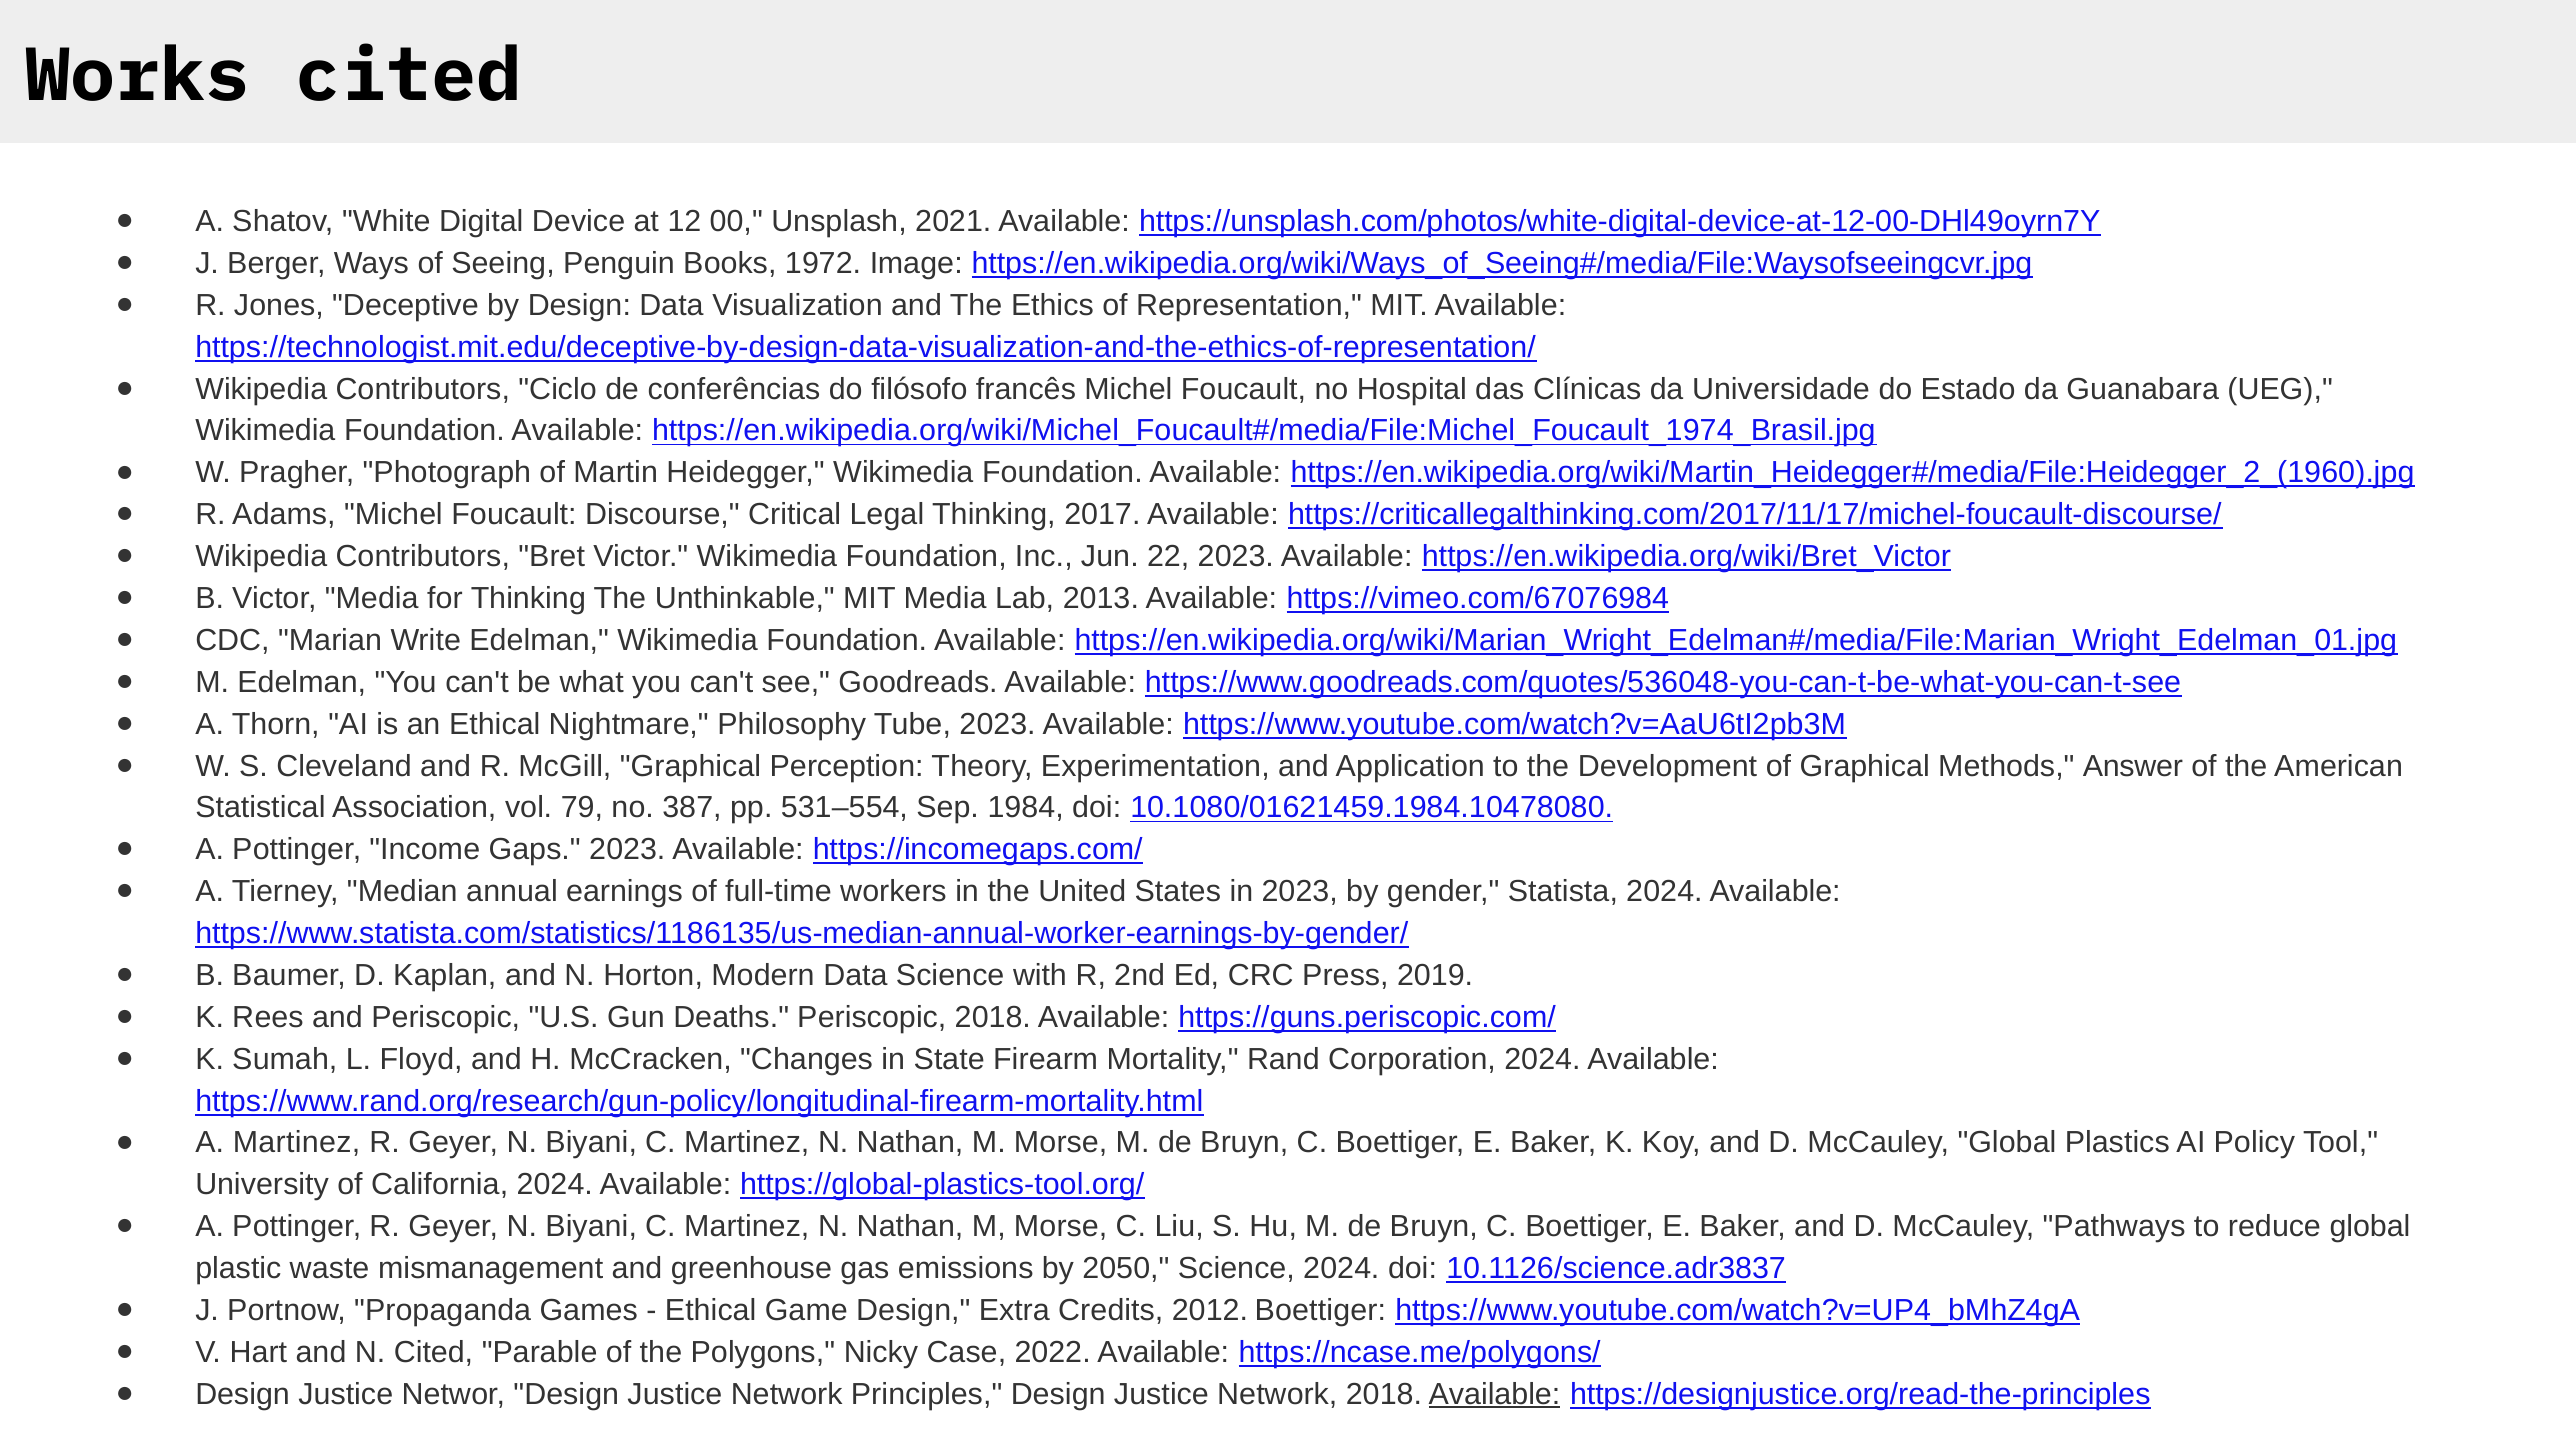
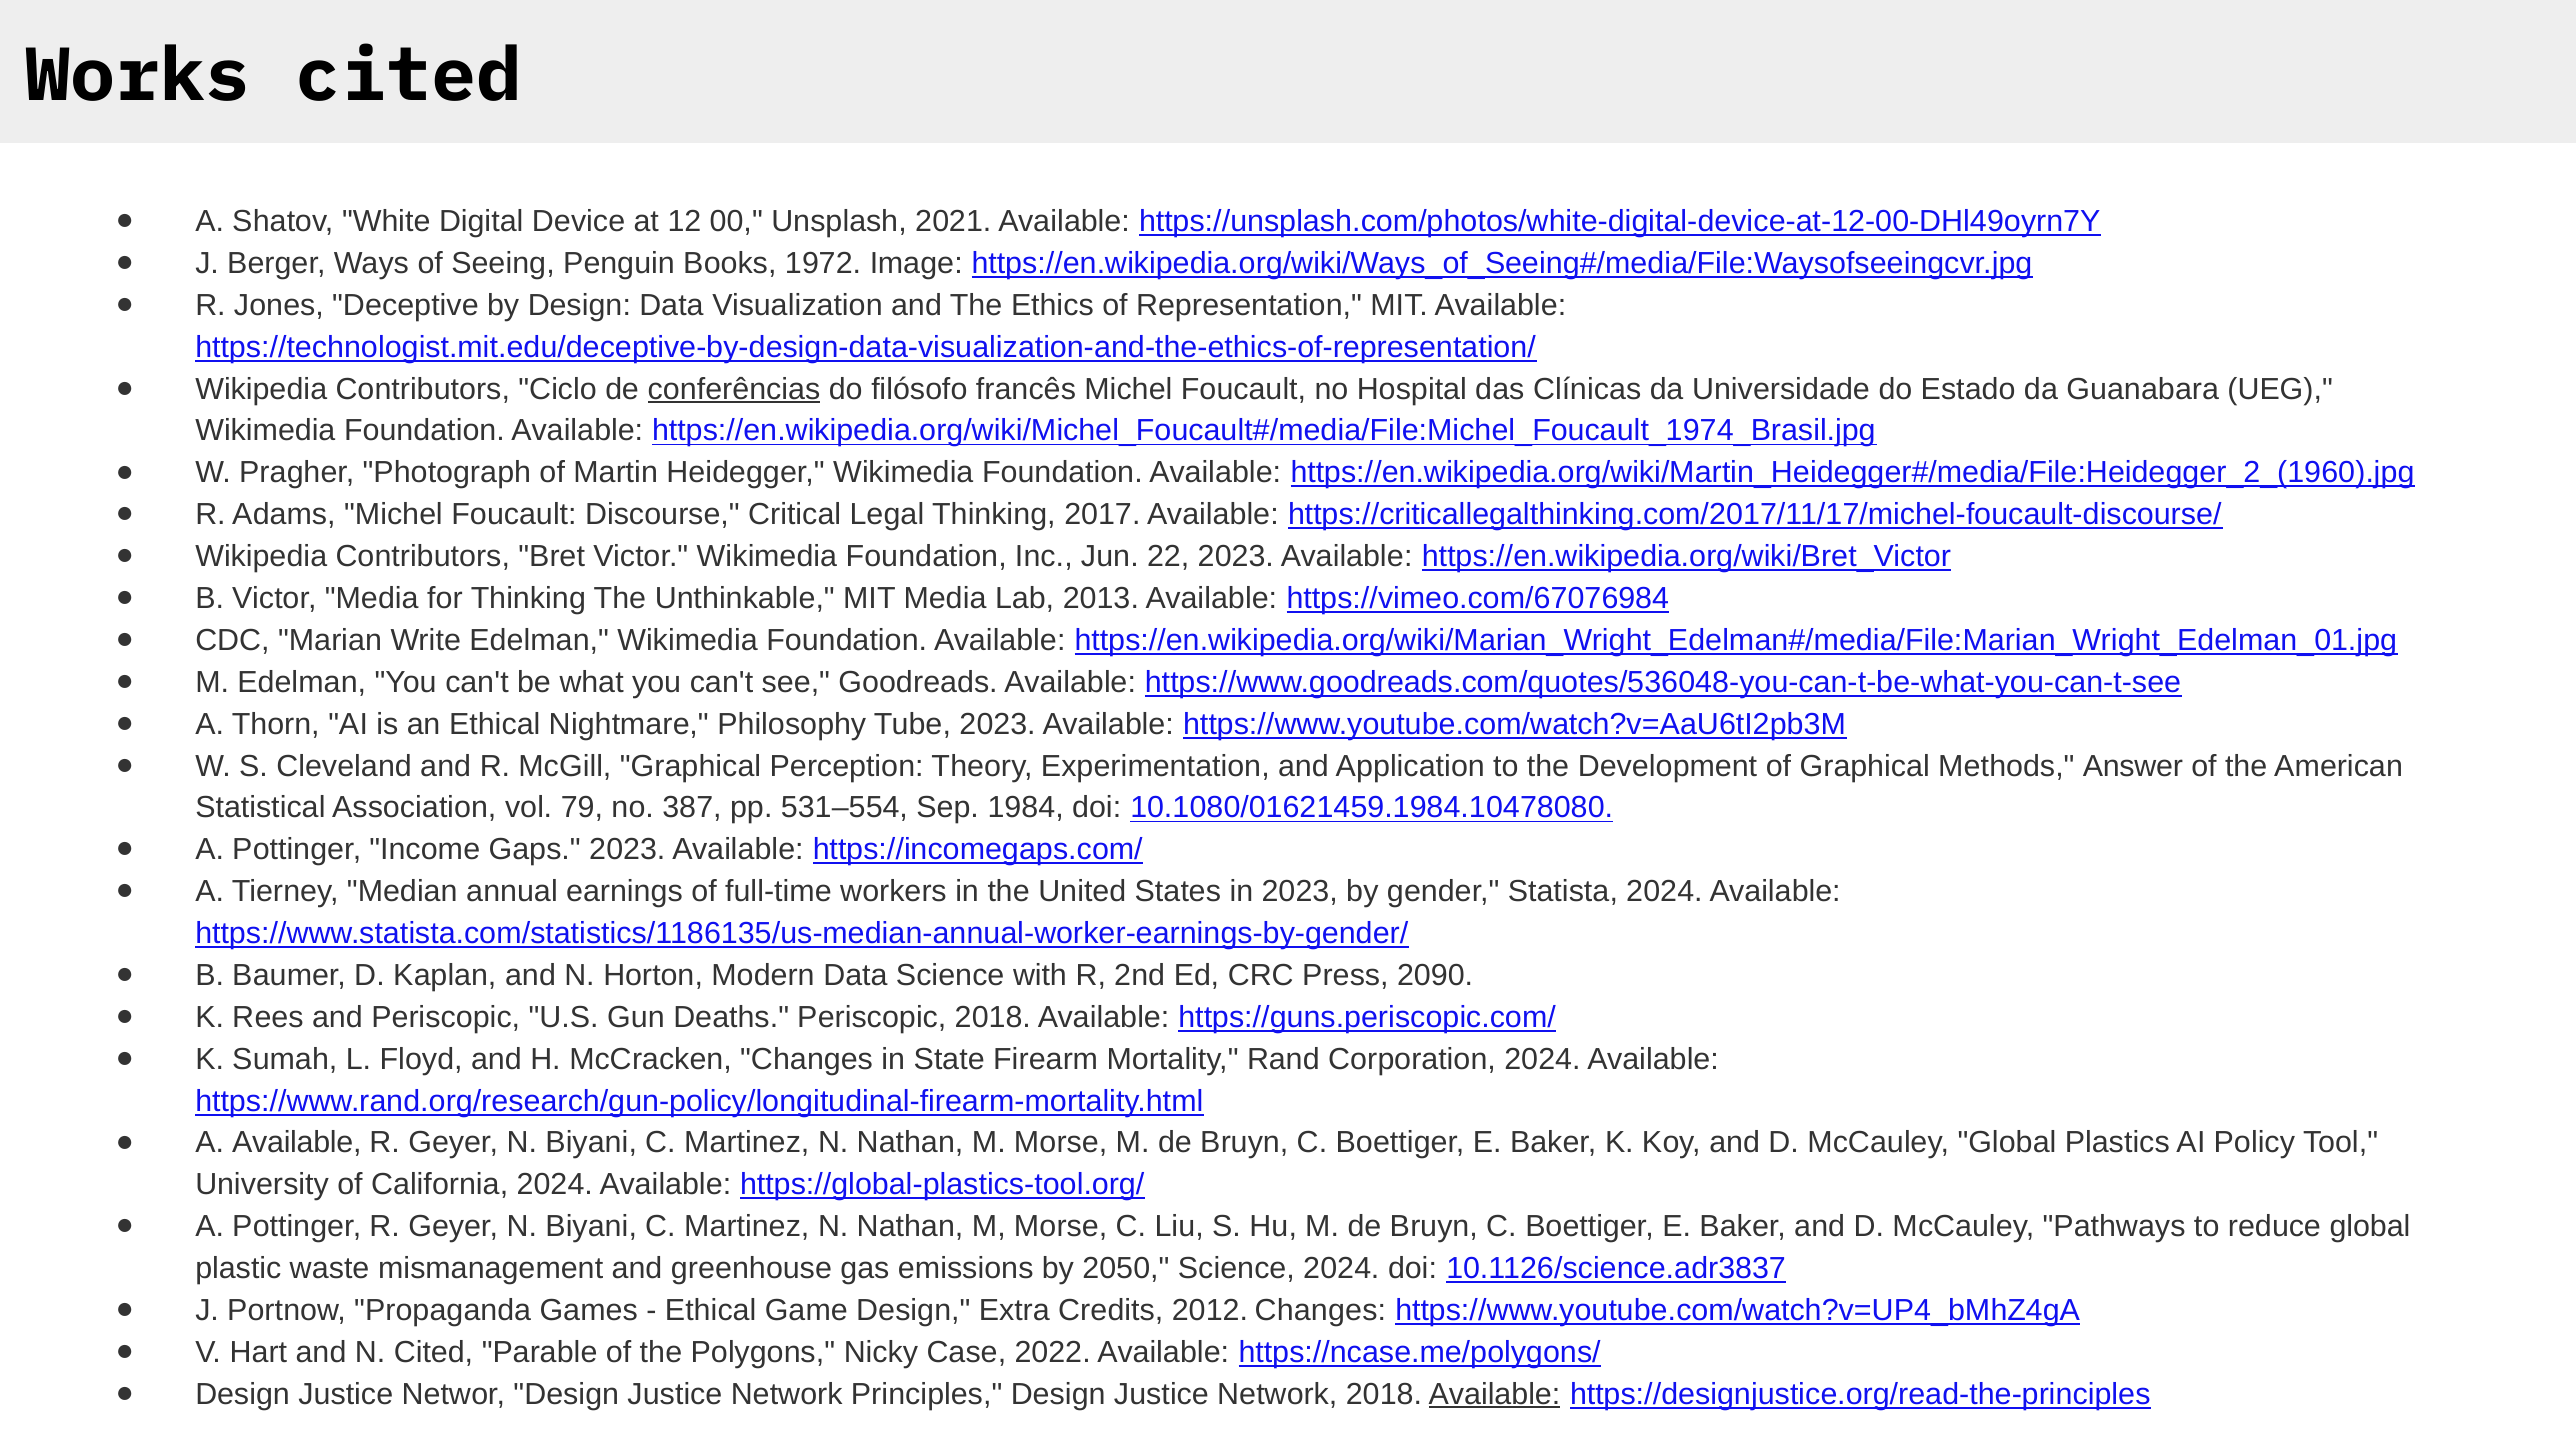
conferências underline: none -> present
2019: 2019 -> 2090
A Martinez: Martinez -> Available
2012 Boettiger: Boettiger -> Changes
